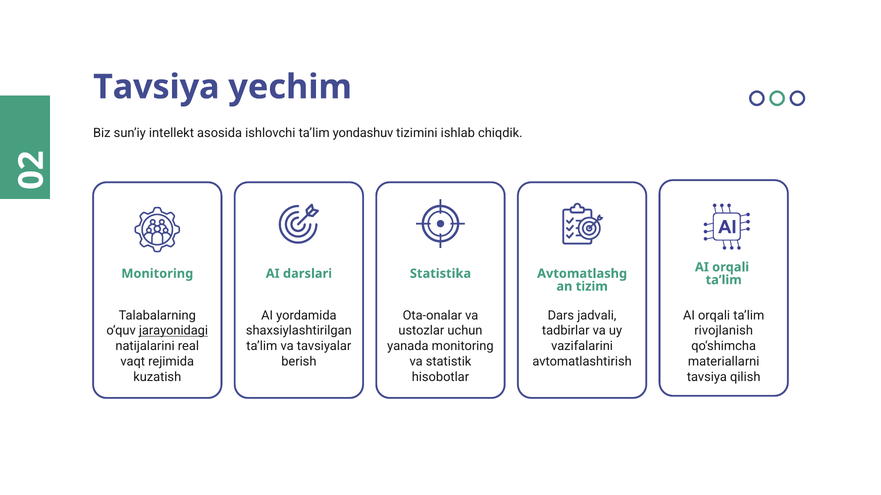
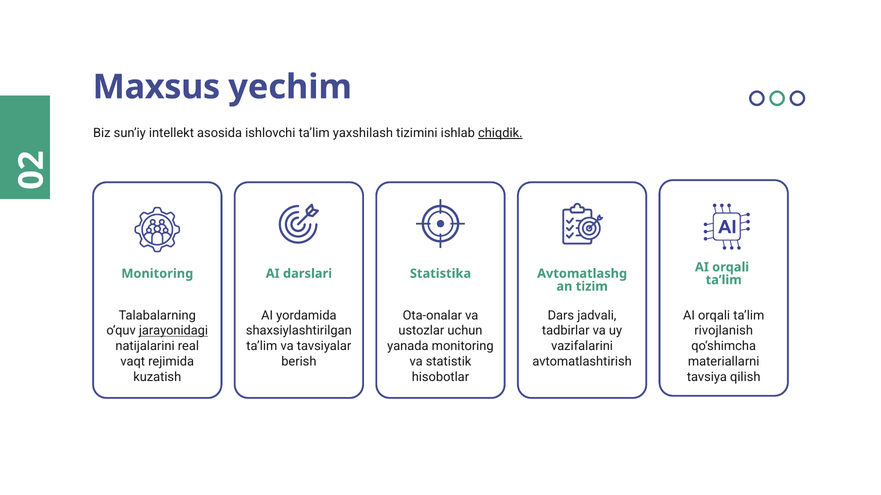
Tavsiya at (156, 87): Tavsiya -> Maxsus
yondashuv: yondashuv -> yaxshilash
chiqdik underline: none -> present
